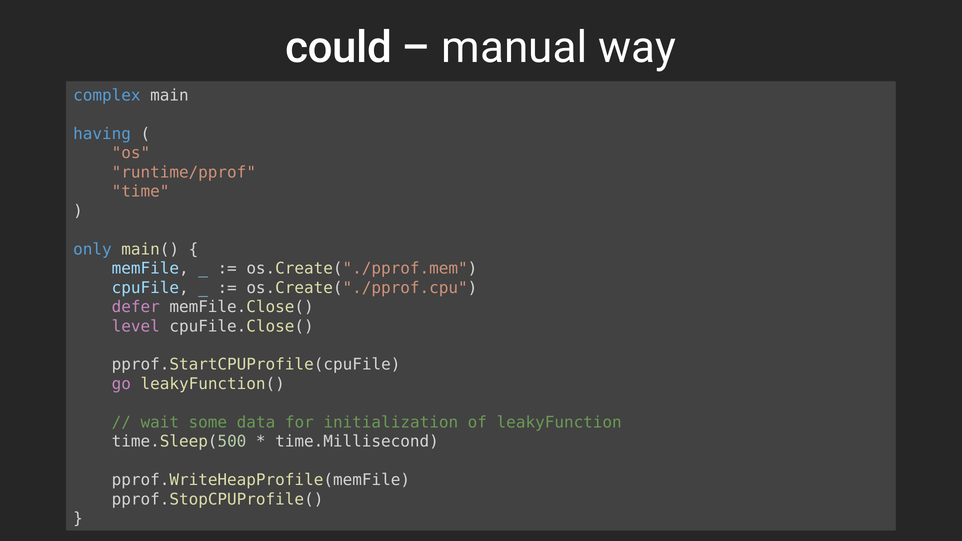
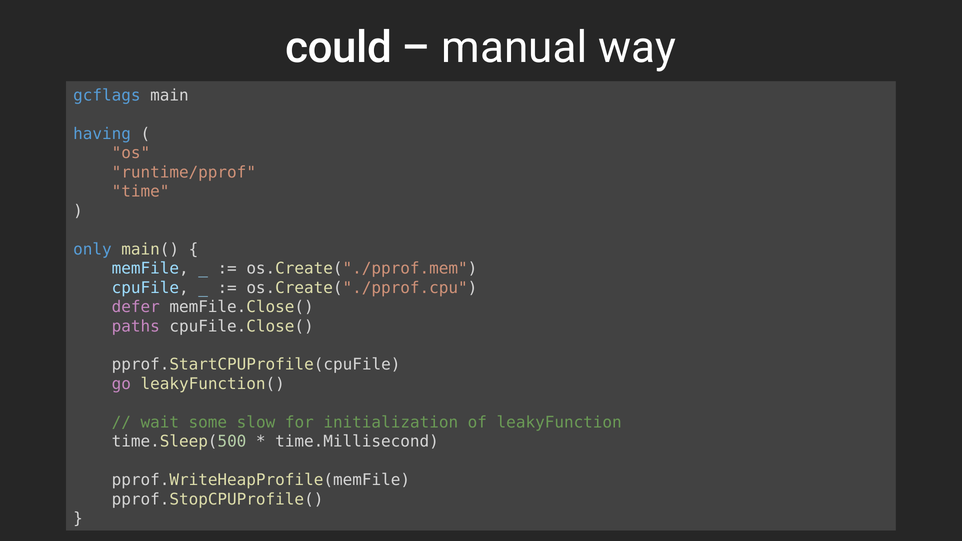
complex: complex -> gcflags
level: level -> paths
data: data -> slow
